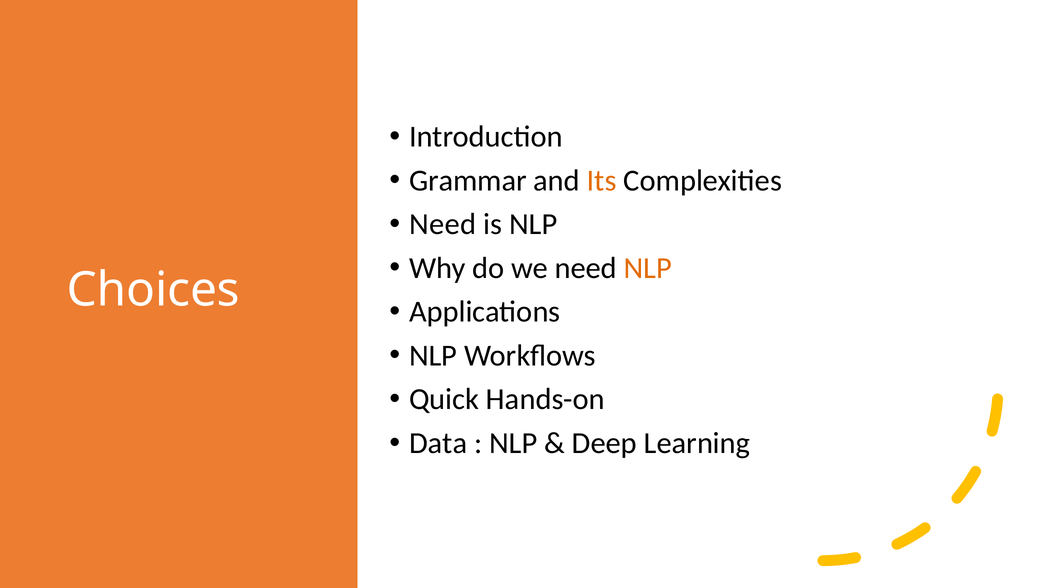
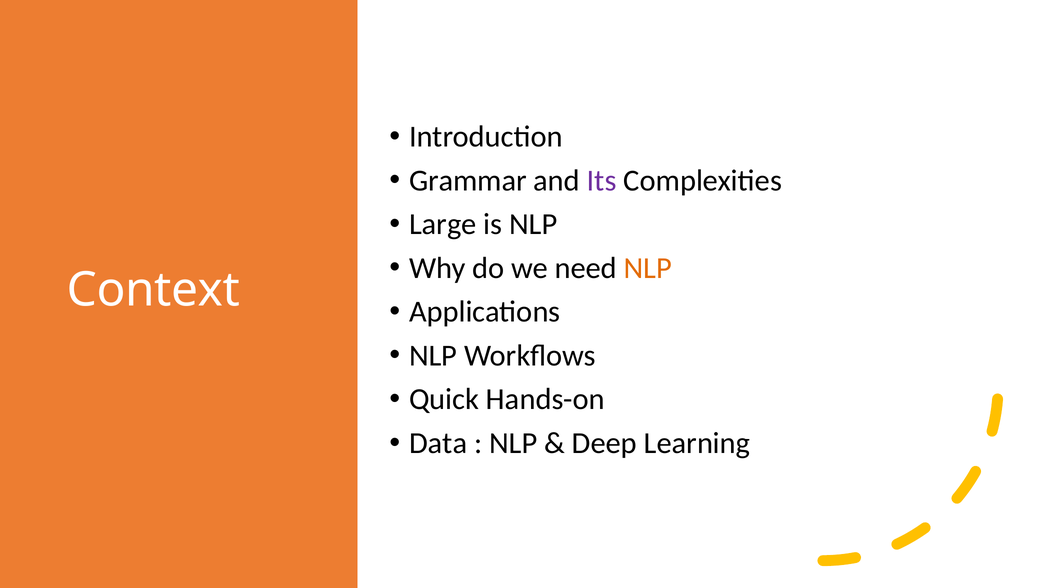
Its colour: orange -> purple
Need at (443, 224): Need -> Large
Choices: Choices -> Context
